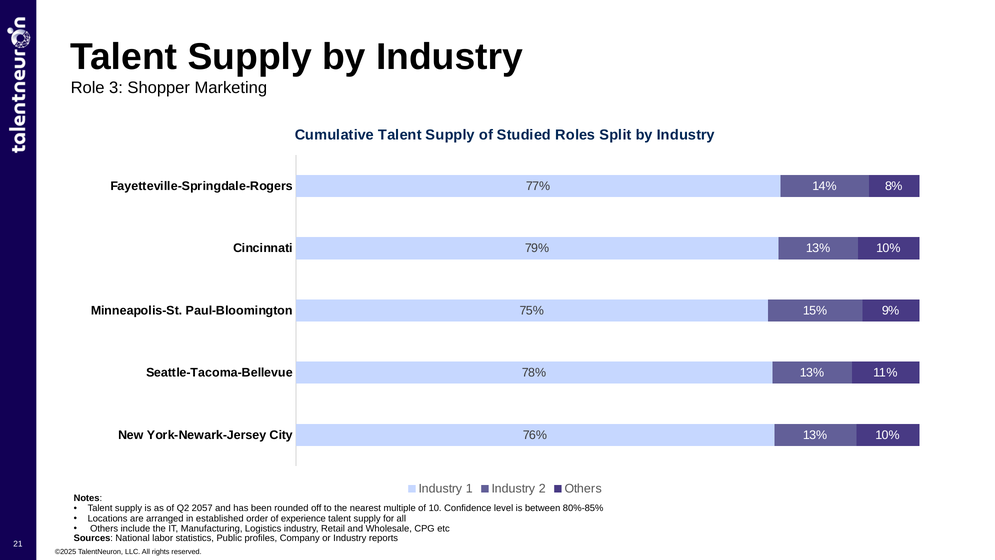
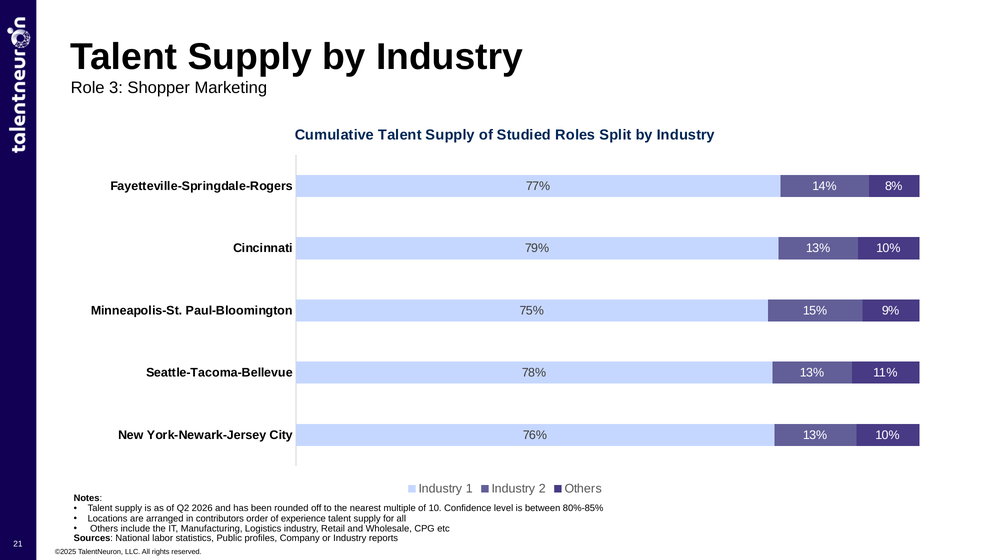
2057: 2057 -> 2026
established: established -> contributors
